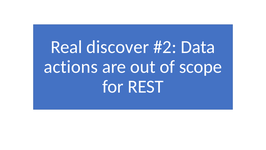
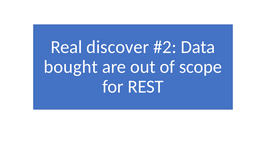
actions: actions -> bought
